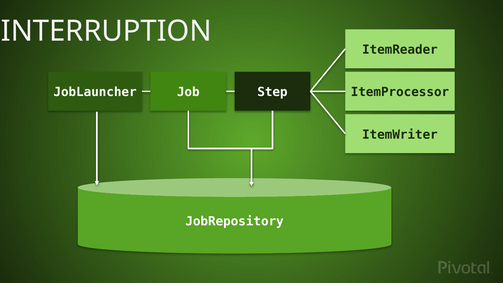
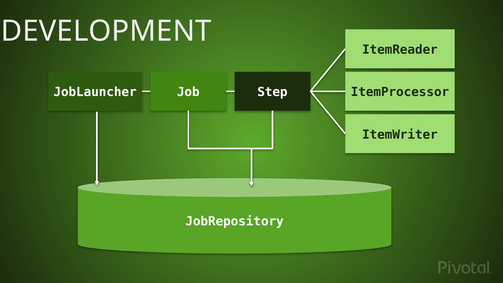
INTERRUPTION: INTERRUPTION -> DEVELOPMENT
